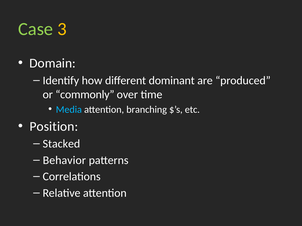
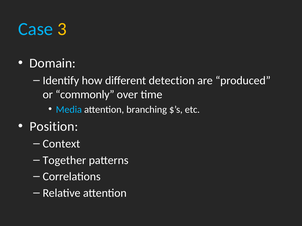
Case colour: light green -> light blue
dominant: dominant -> detection
Stacked: Stacked -> Context
Behavior: Behavior -> Together
